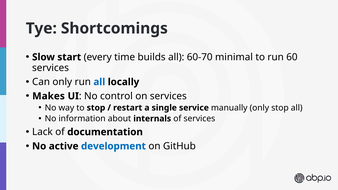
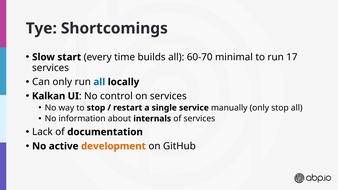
60: 60 -> 17
Makes: Makes -> Kalkan
development colour: blue -> orange
